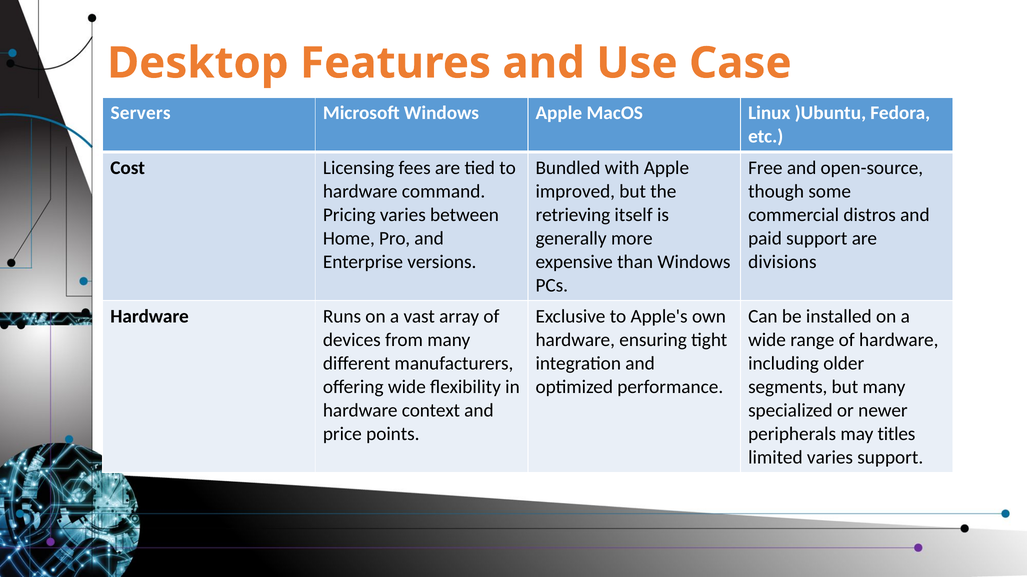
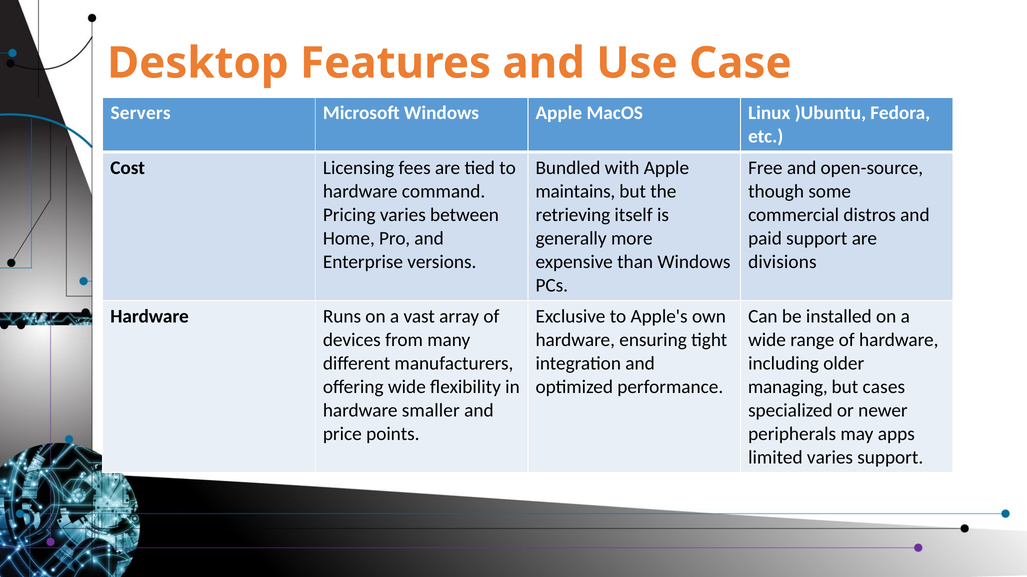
improved: improved -> maintains
segments: segments -> managing
but many: many -> cases
context: context -> smaller
titles: titles -> apps
